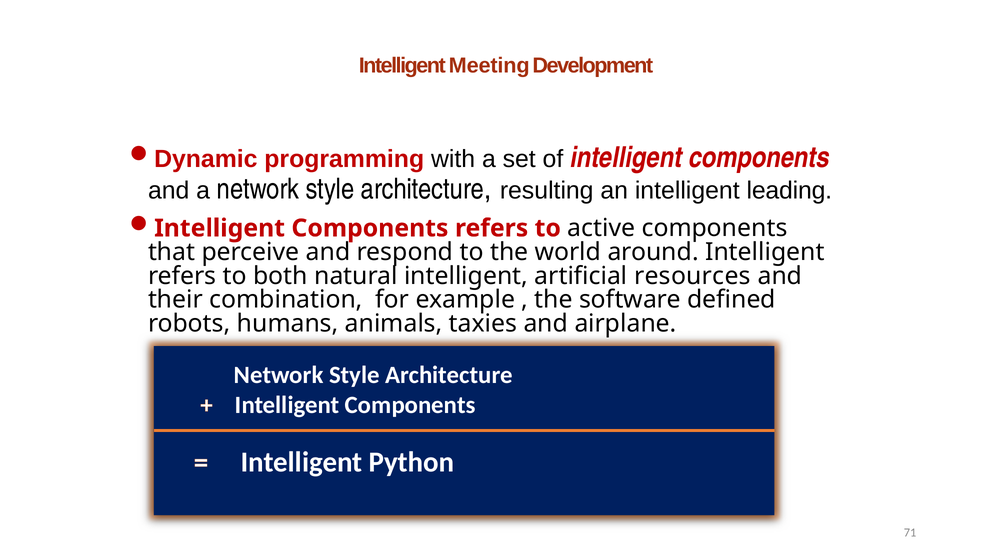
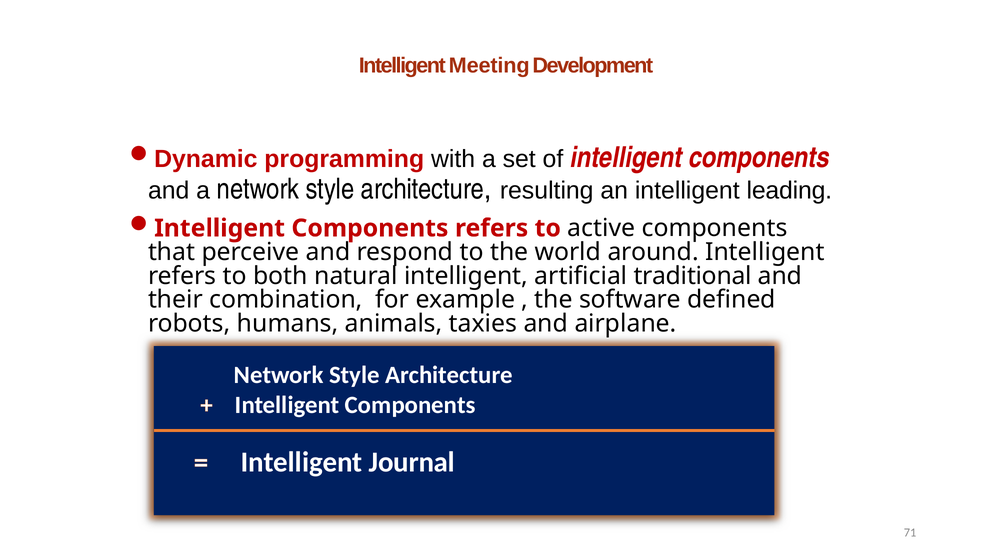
resources: resources -> traditional
Python: Python -> Journal
